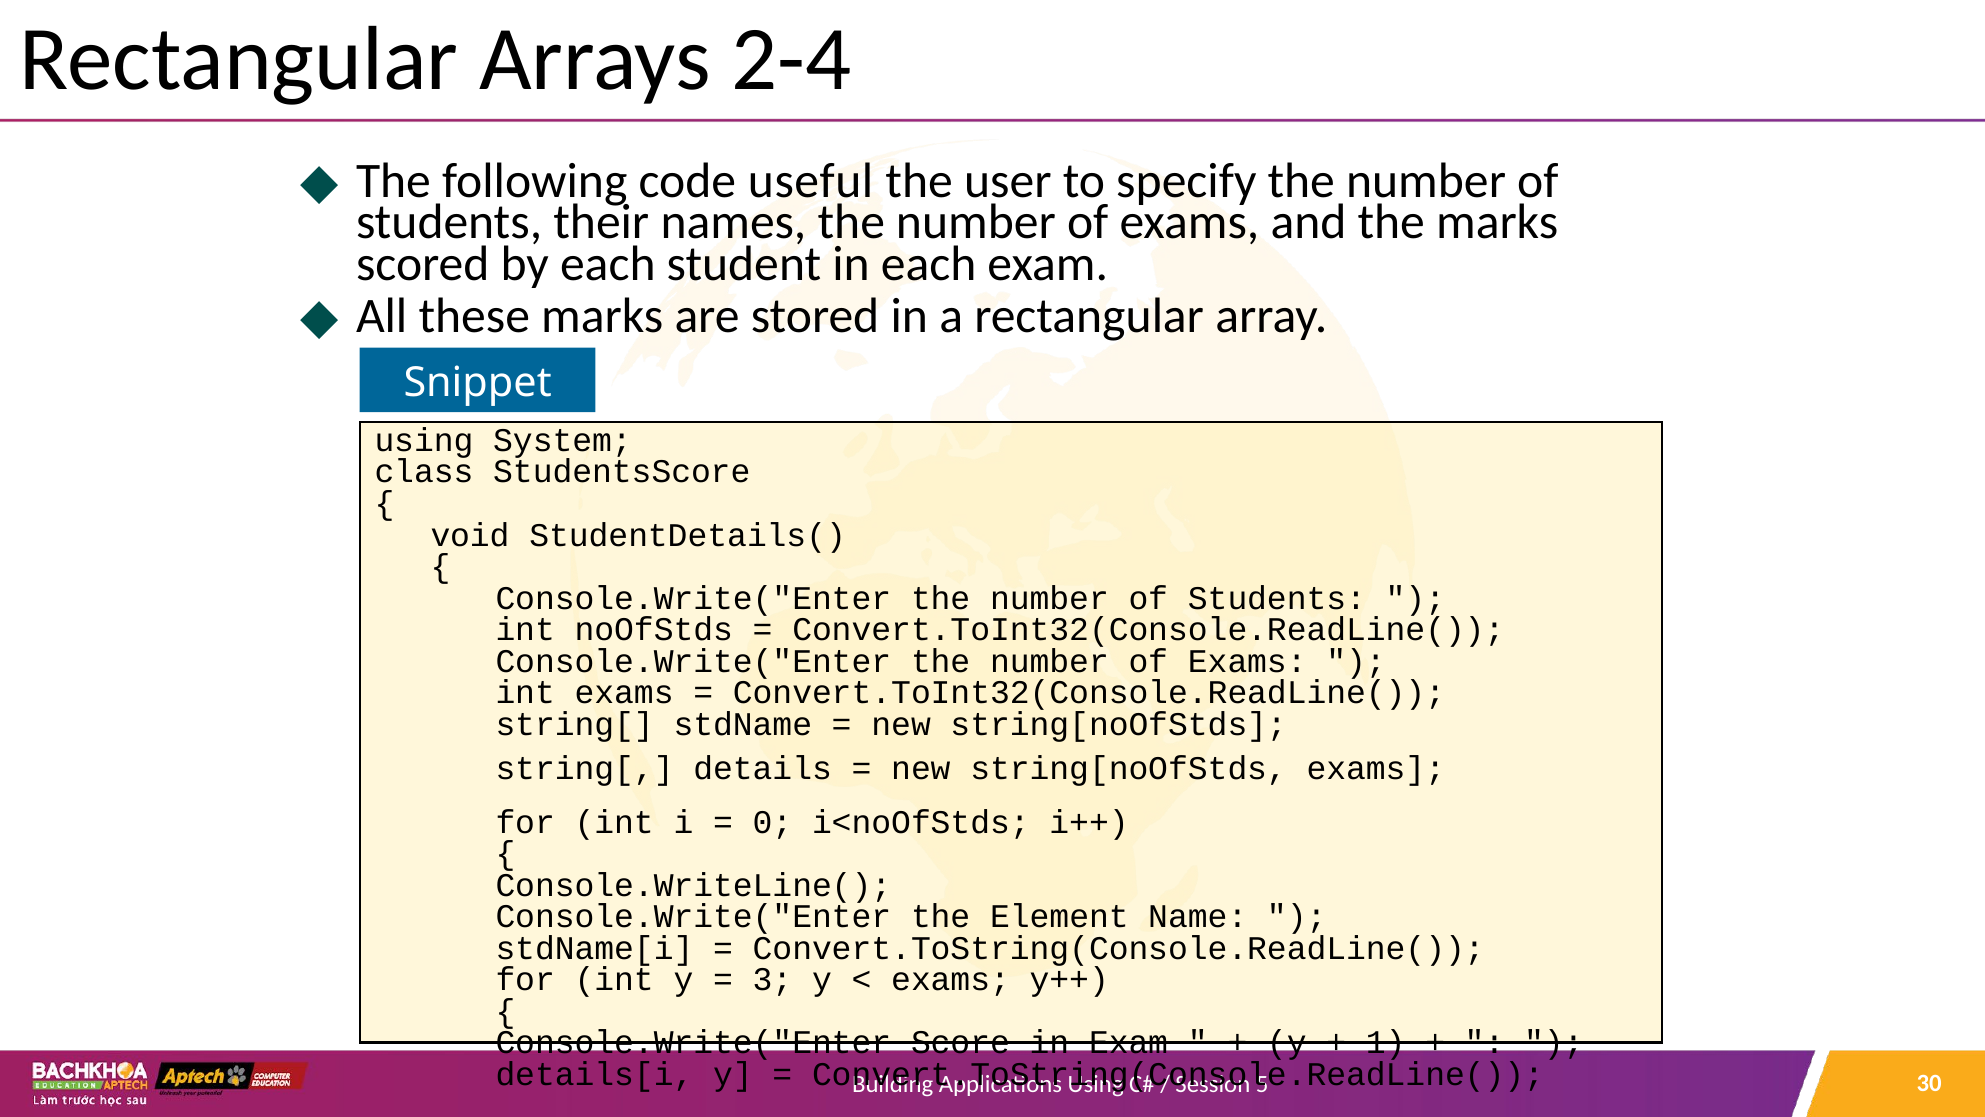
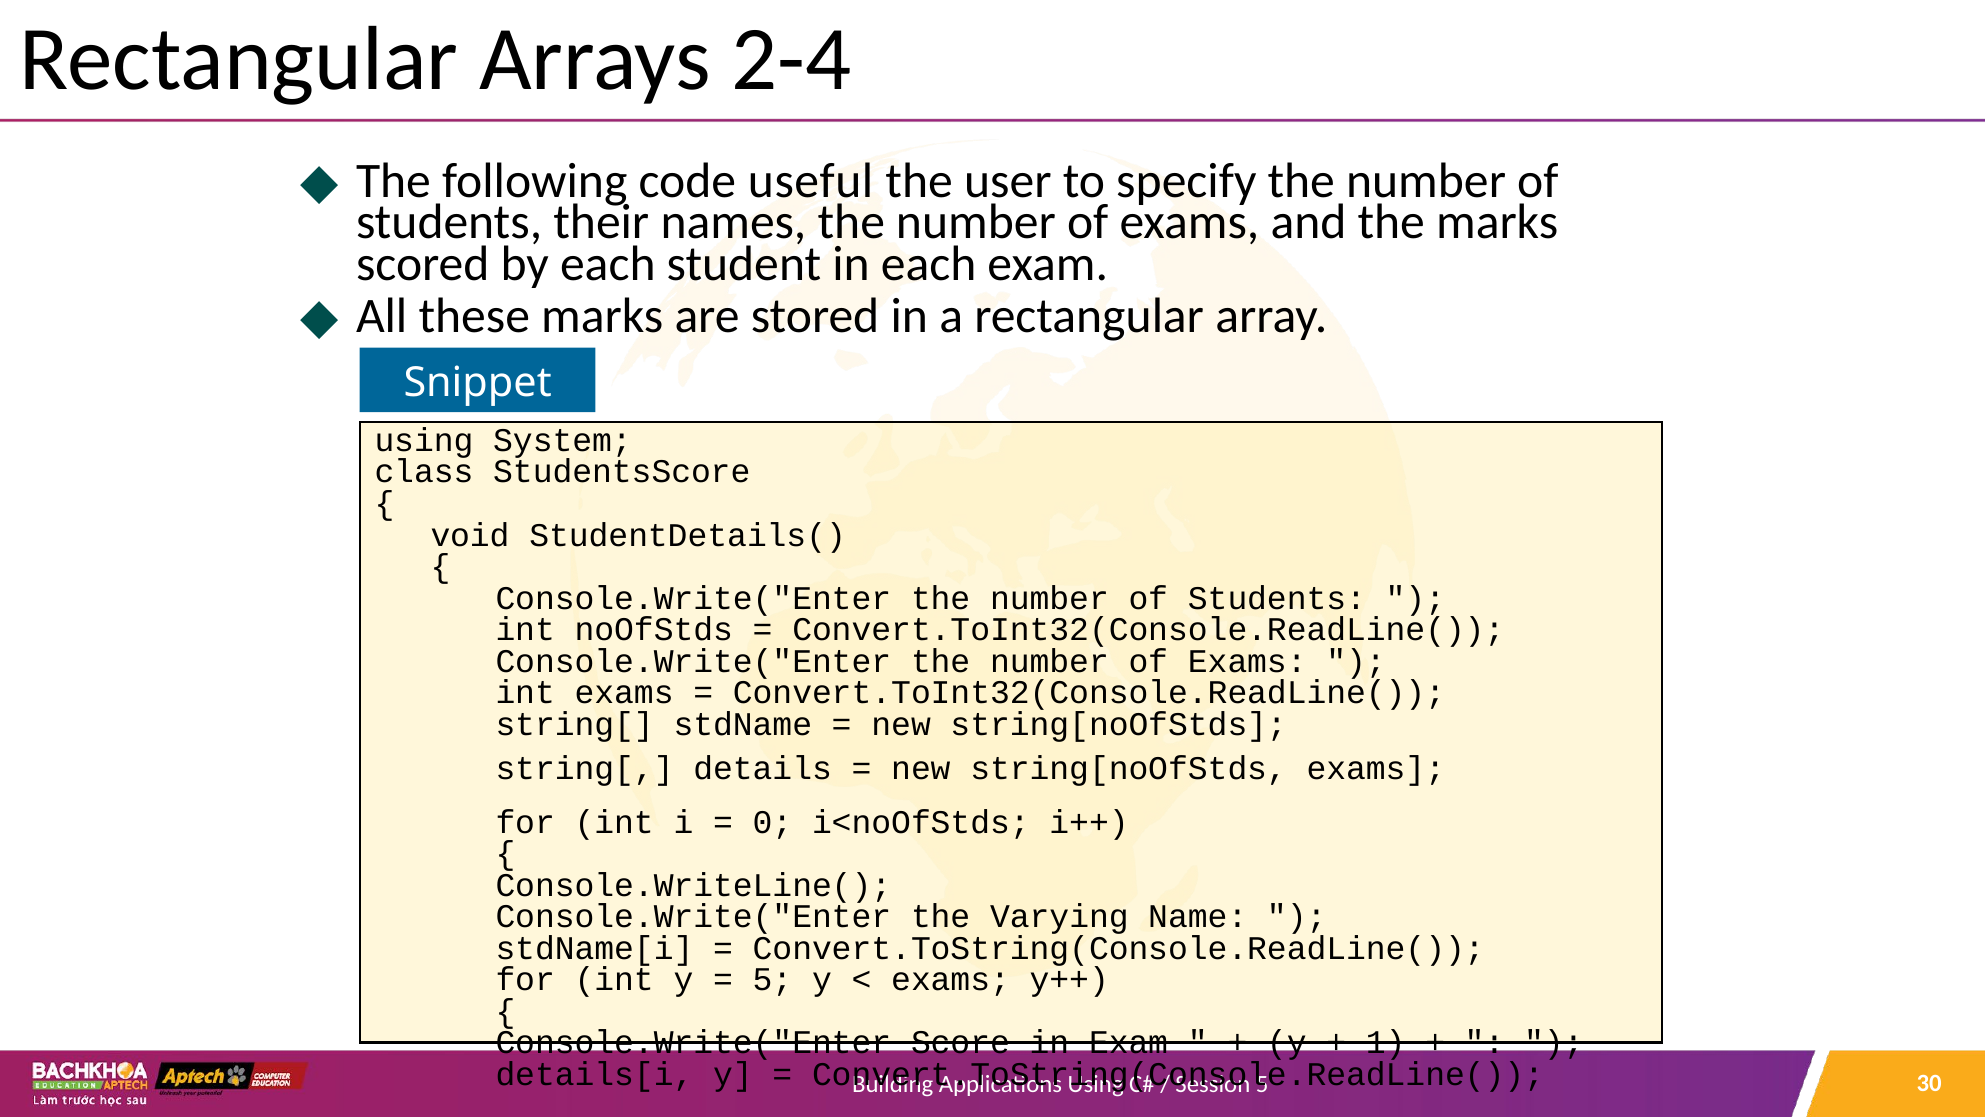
Element: Element -> Varying
3 at (772, 980): 3 -> 5
